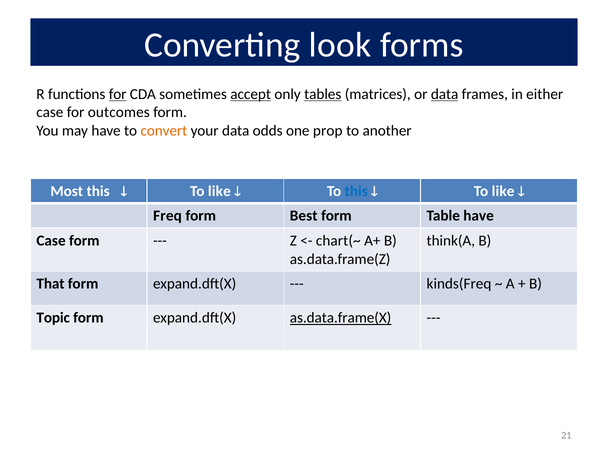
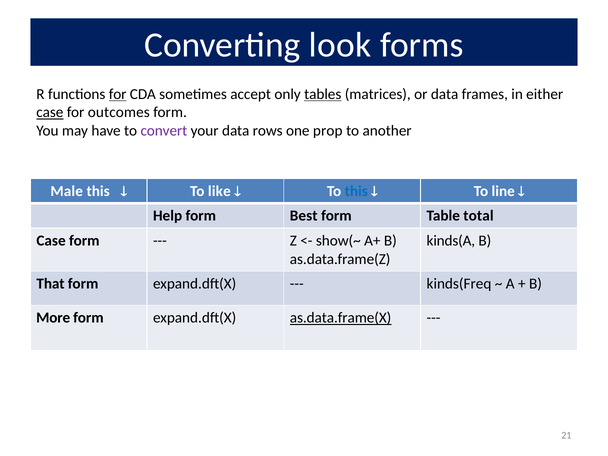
accept underline: present -> none
data at (445, 94) underline: present -> none
case at (50, 112) underline: none -> present
convert colour: orange -> purple
odds: odds -> rows
Most: Most -> Male
like at (503, 191): like -> line
Freq: Freq -> Help
Table have: have -> total
chart(~: chart(~ -> show(~
think(A: think(A -> kinds(A
Topic: Topic -> More
